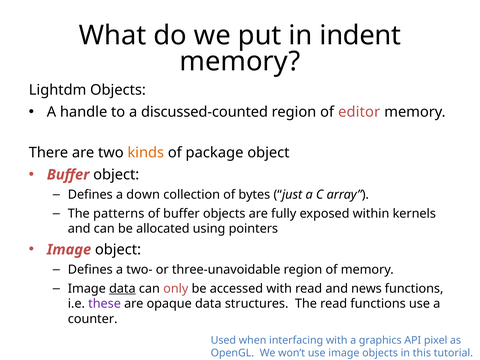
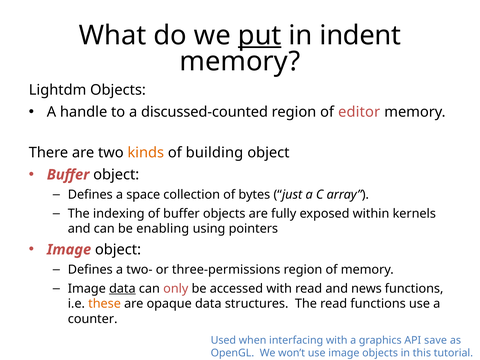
put underline: none -> present
package: package -> building
down: down -> space
patterns: patterns -> indexing
allocated: allocated -> enabling
three-unavoidable: three-unavoidable -> three-permissions
these colour: purple -> orange
pixel: pixel -> save
